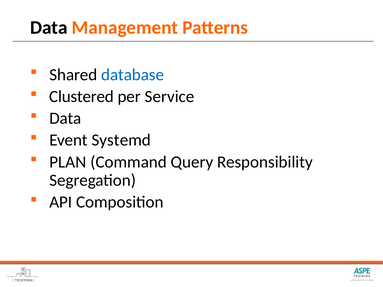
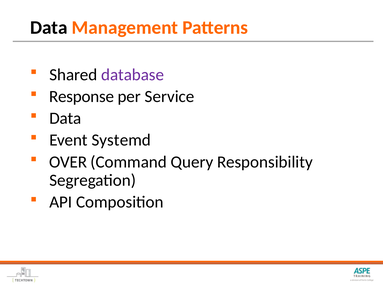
database colour: blue -> purple
Clustered: Clustered -> Response
PLAN: PLAN -> OVER
